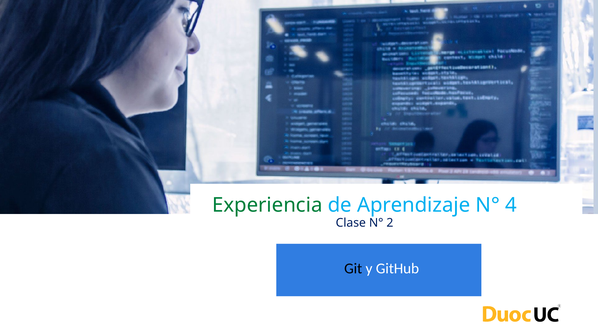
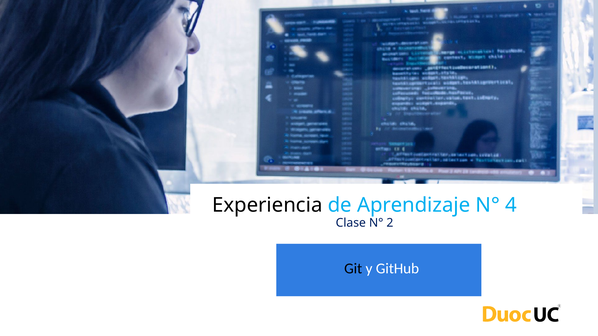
Experiencia colour: green -> black
